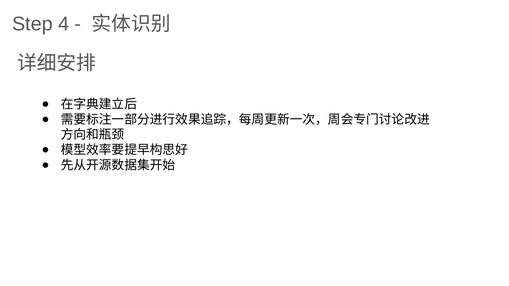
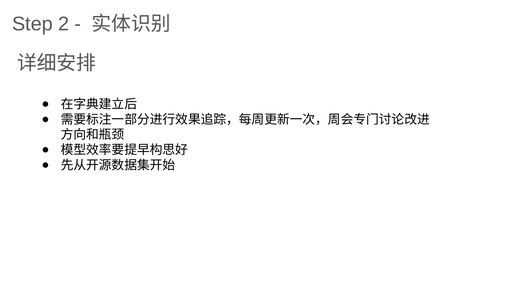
4: 4 -> 2
